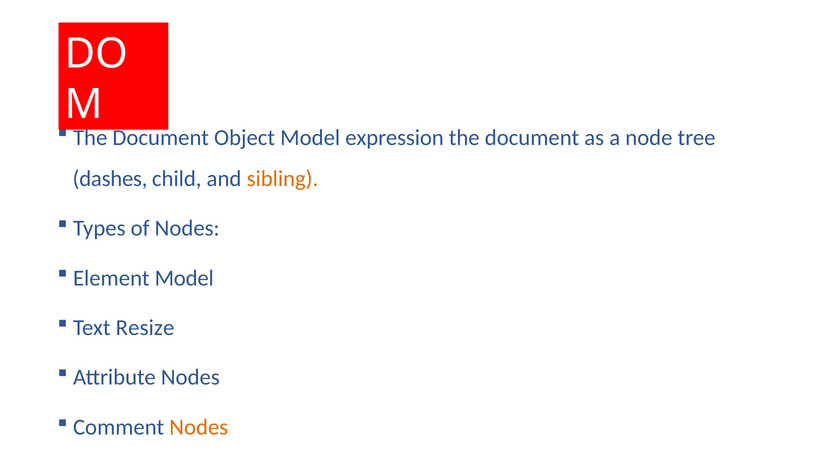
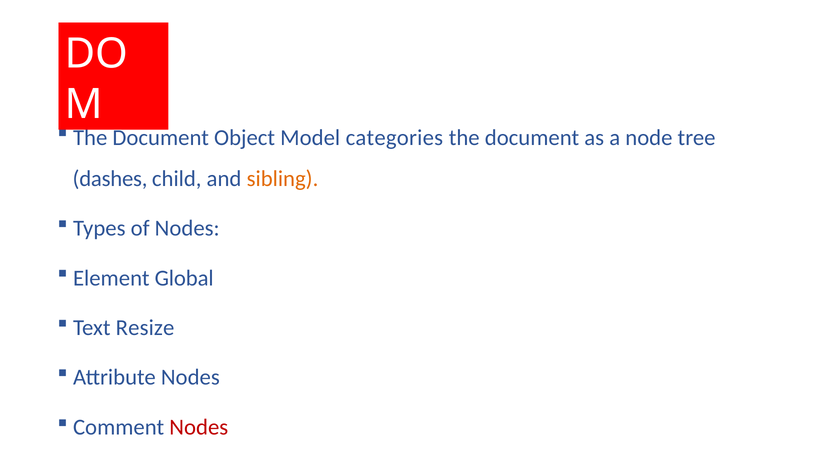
expression: expression -> categories
Element Model: Model -> Global
Nodes at (199, 427) colour: orange -> red
